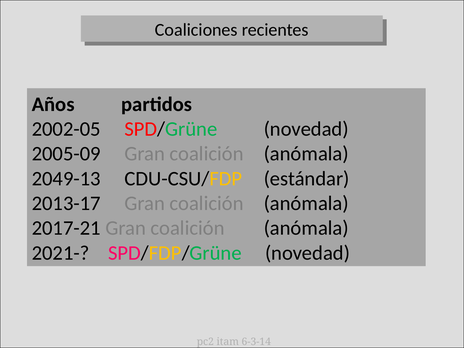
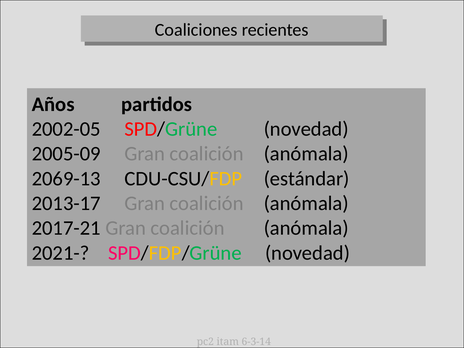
2049-13: 2049-13 -> 2069-13
